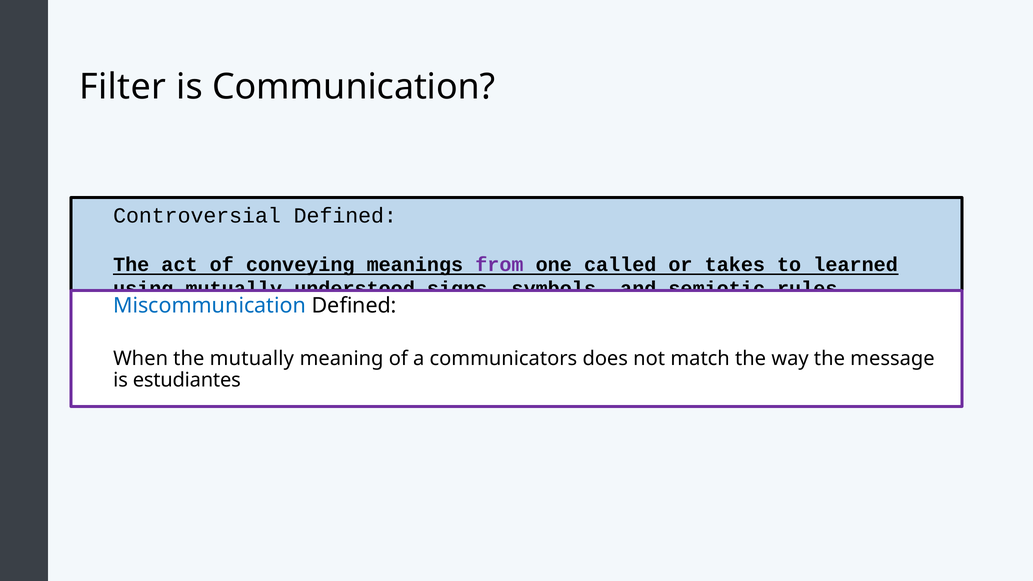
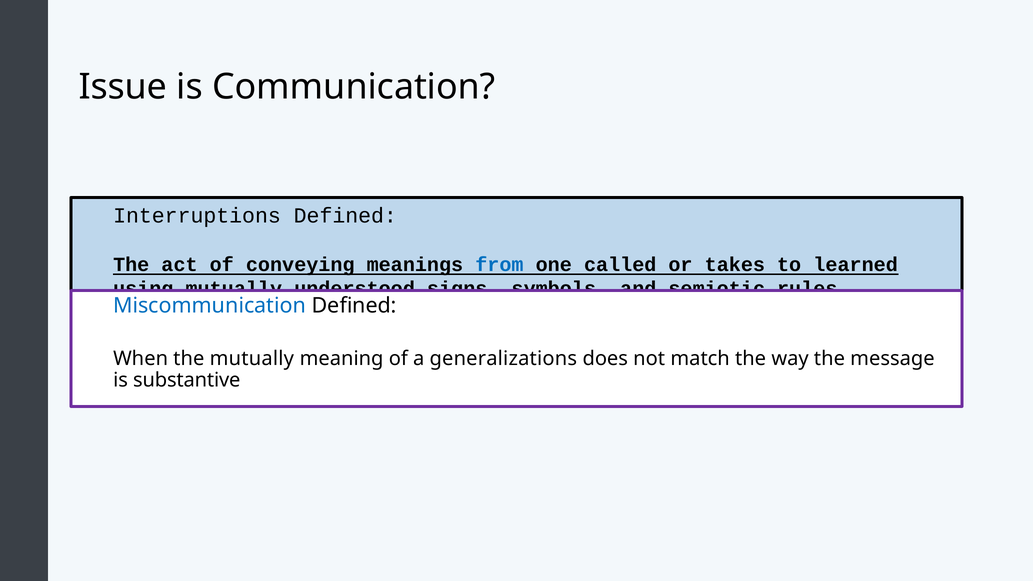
Filter: Filter -> Issue
Controversial: Controversial -> Interruptions
from colour: purple -> blue
communicators: communicators -> generalizations
estudiantes: estudiantes -> substantive
